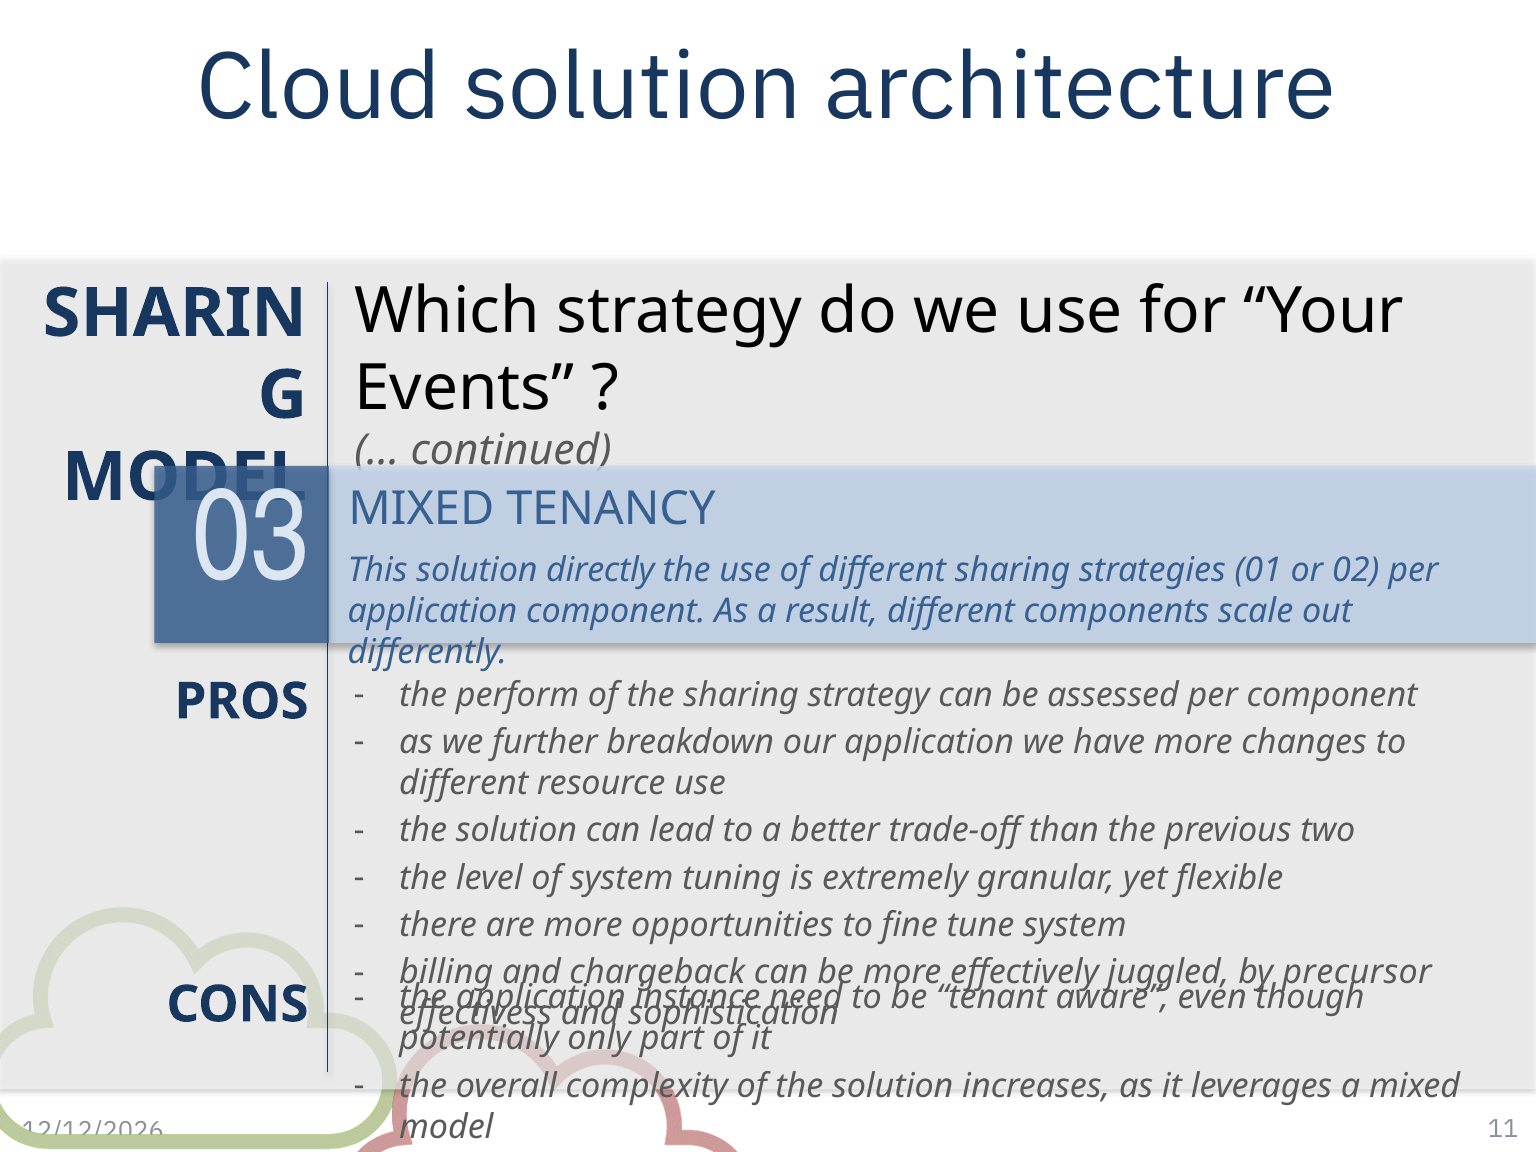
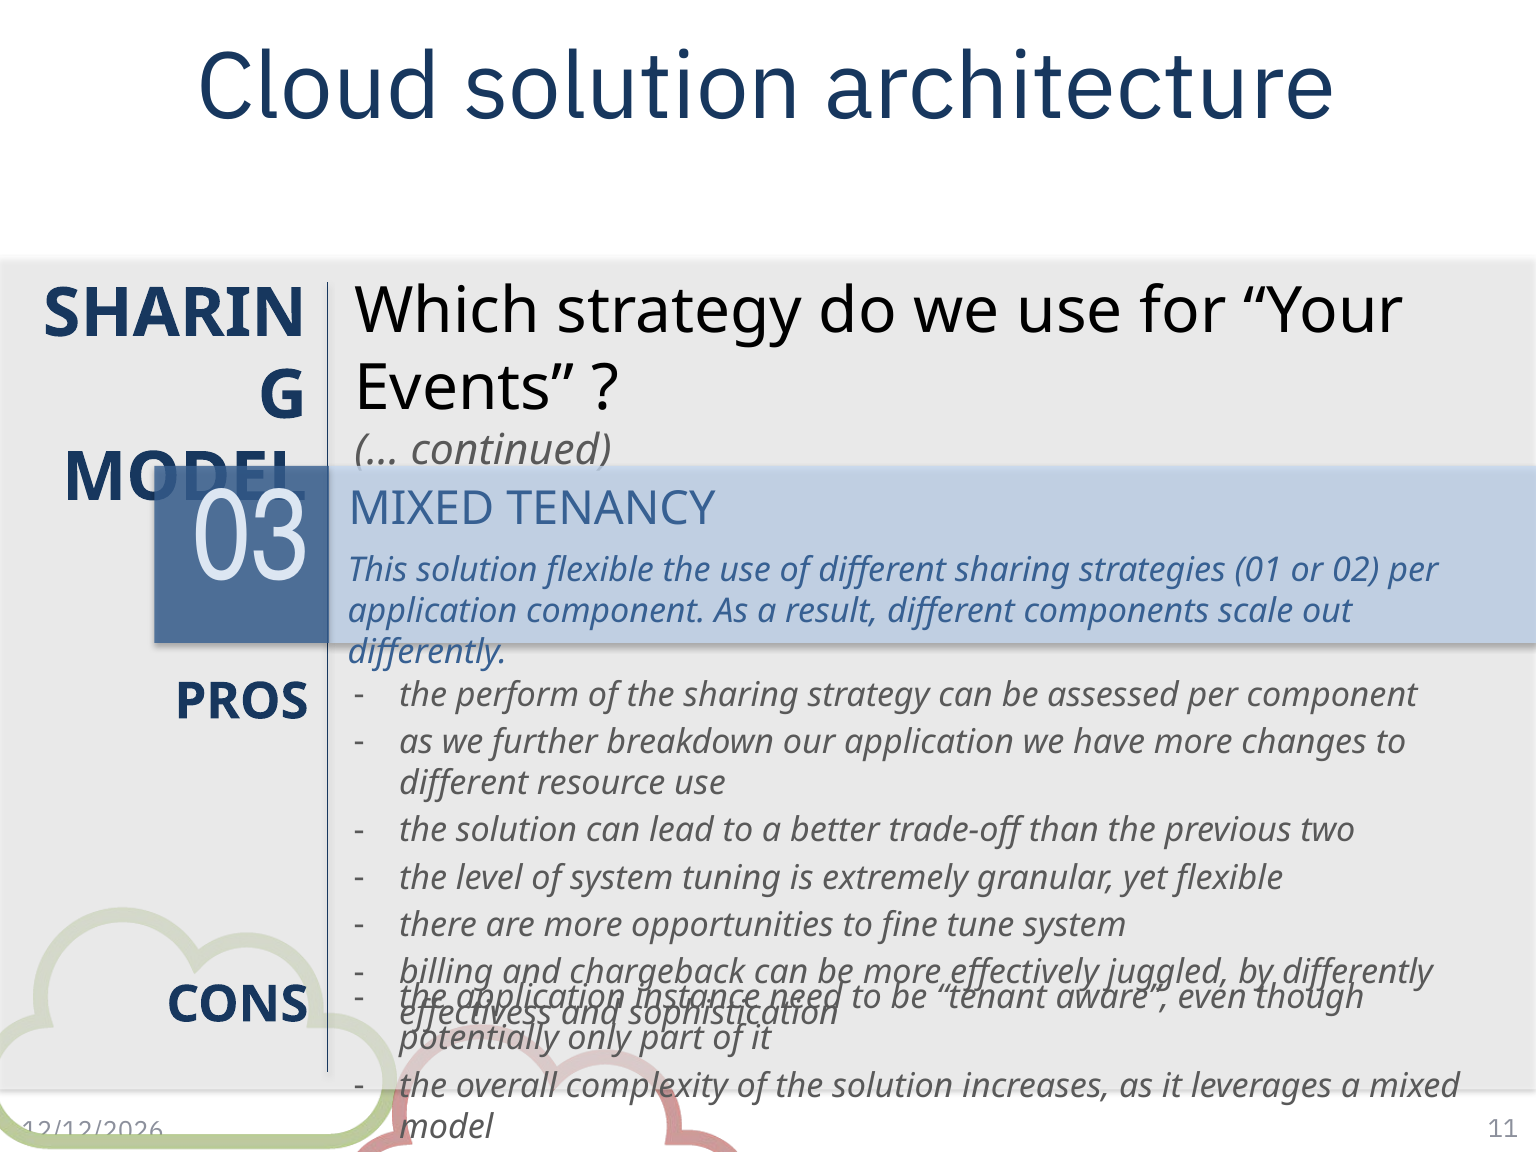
solution directly: directly -> flexible
by precursor: precursor -> differently
